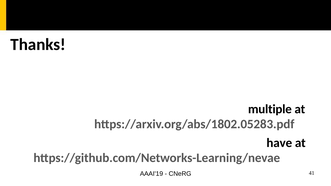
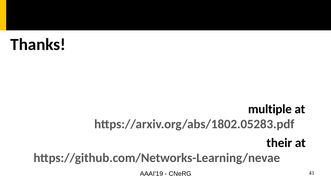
have: have -> their
